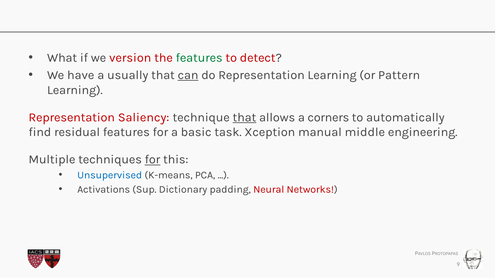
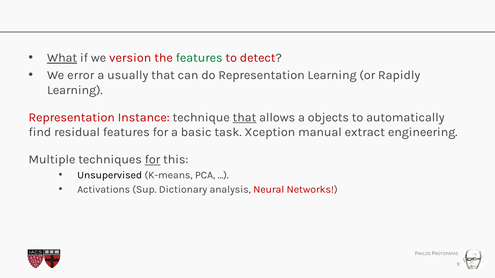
What underline: none -> present
have: have -> error
can underline: present -> none
Pattern: Pattern -> Rapidly
Saliency: Saliency -> Instance
corners: corners -> objects
middle: middle -> extract
Unsupervised colour: blue -> black
padding: padding -> analysis
